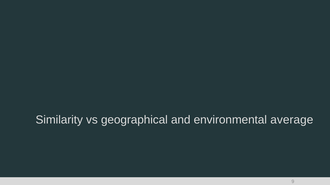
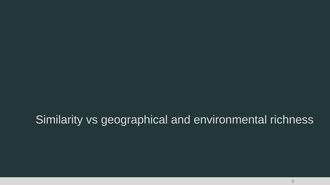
average: average -> richness
